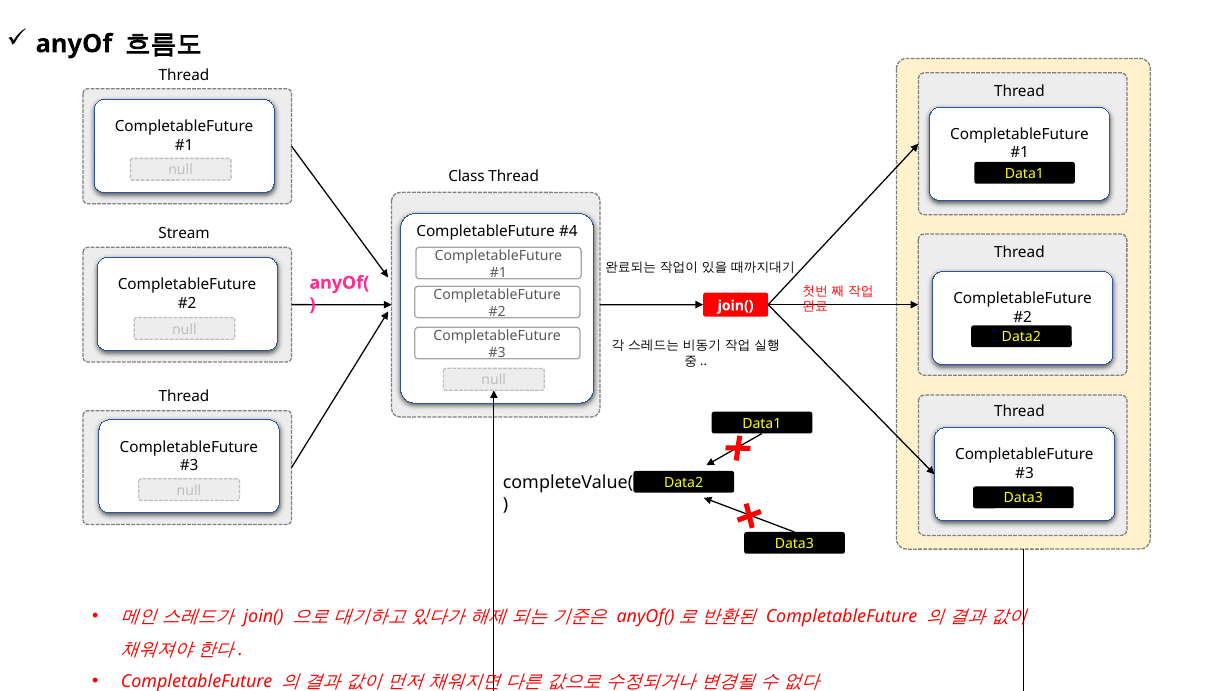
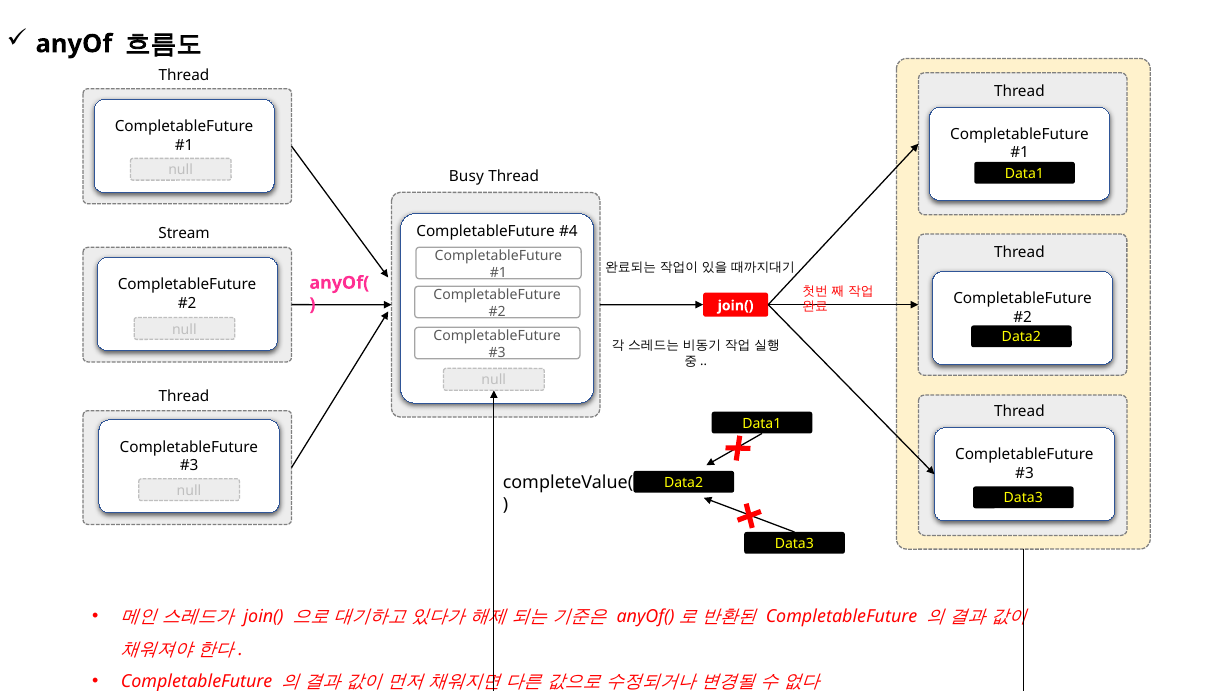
Class: Class -> Busy
